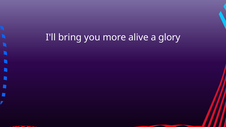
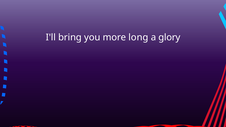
alive: alive -> long
